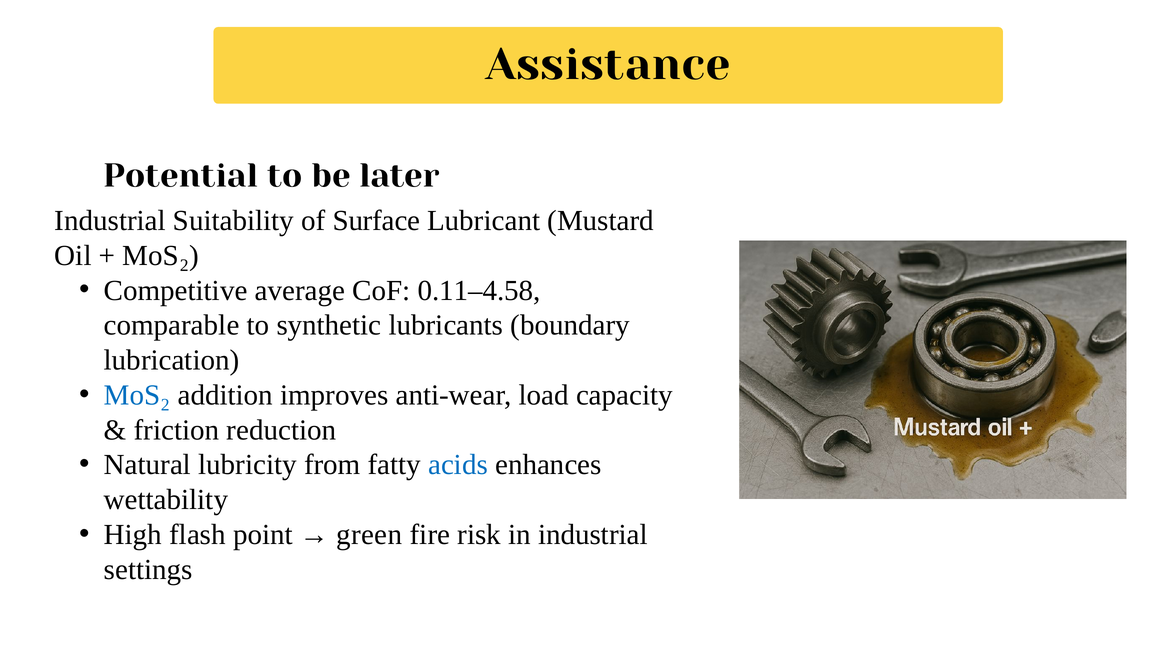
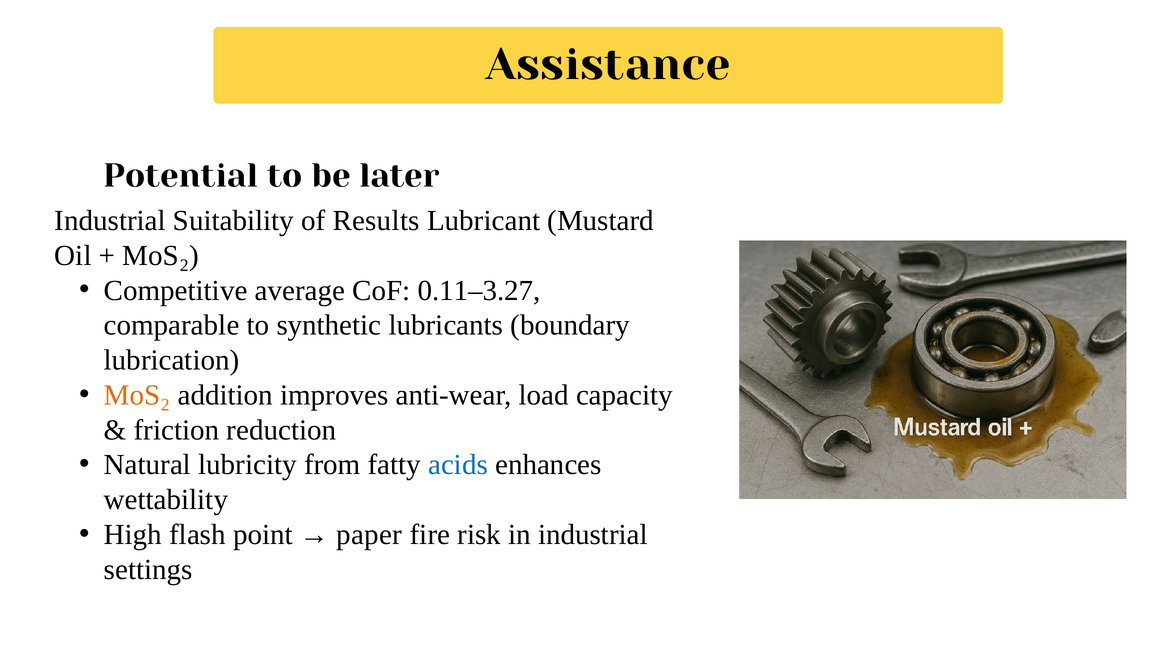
Surface: Surface -> Results
0.11–4.58: 0.11–4.58 -> 0.11–3.27
MoS₂ at (137, 395) colour: blue -> orange
green: green -> paper
